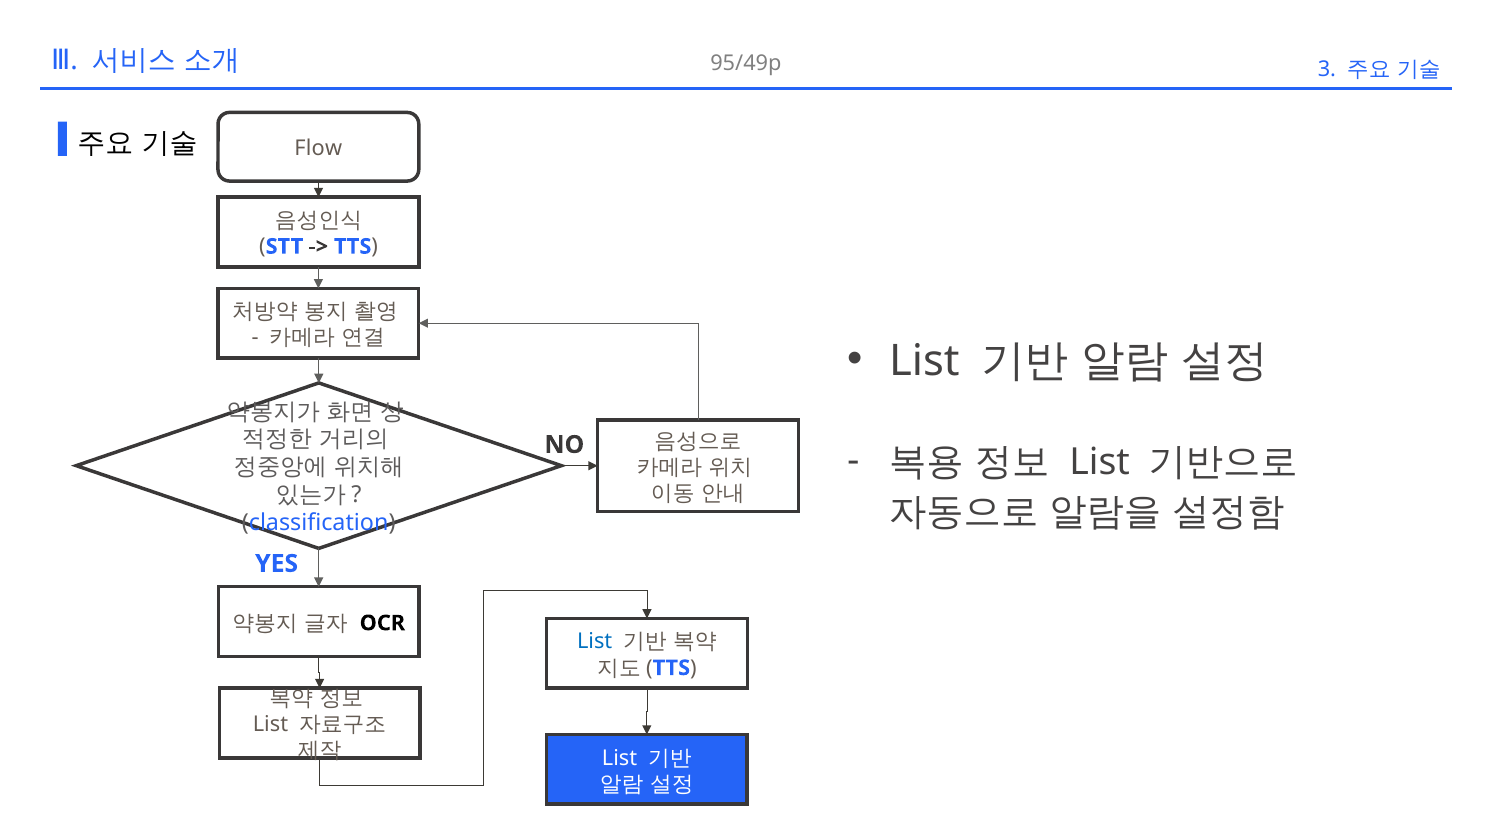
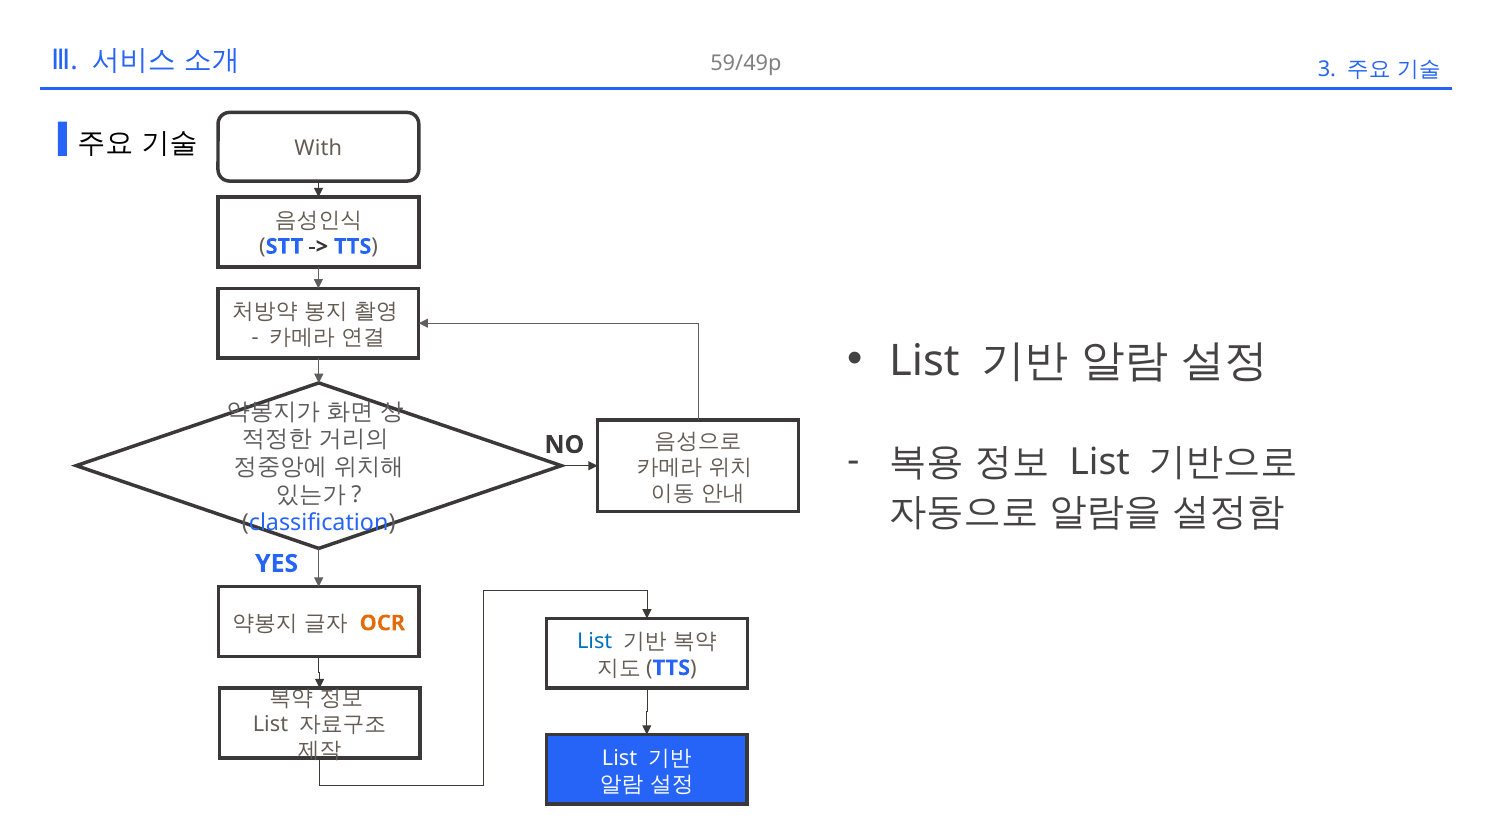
95/49p: 95/49p -> 59/49p
Flow: Flow -> With
OCR colour: black -> orange
